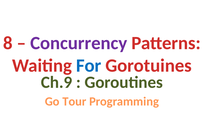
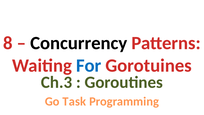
Concurrency colour: purple -> black
Ch.9: Ch.9 -> Ch.3
Tour: Tour -> Task
